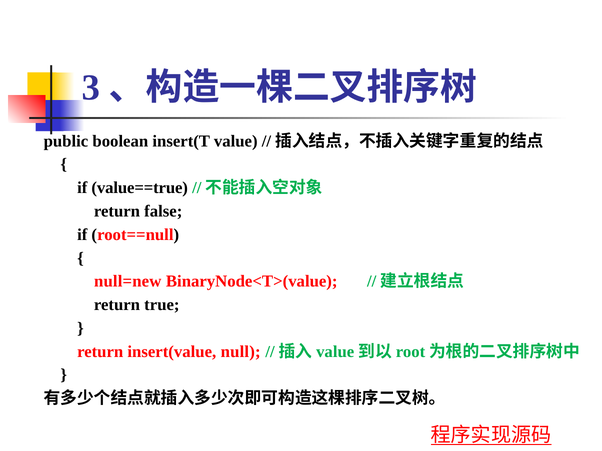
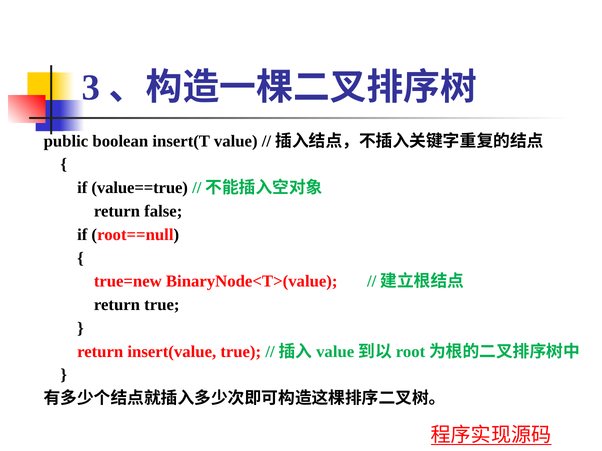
null=new: null=new -> true=new
insert(value null: null -> true
